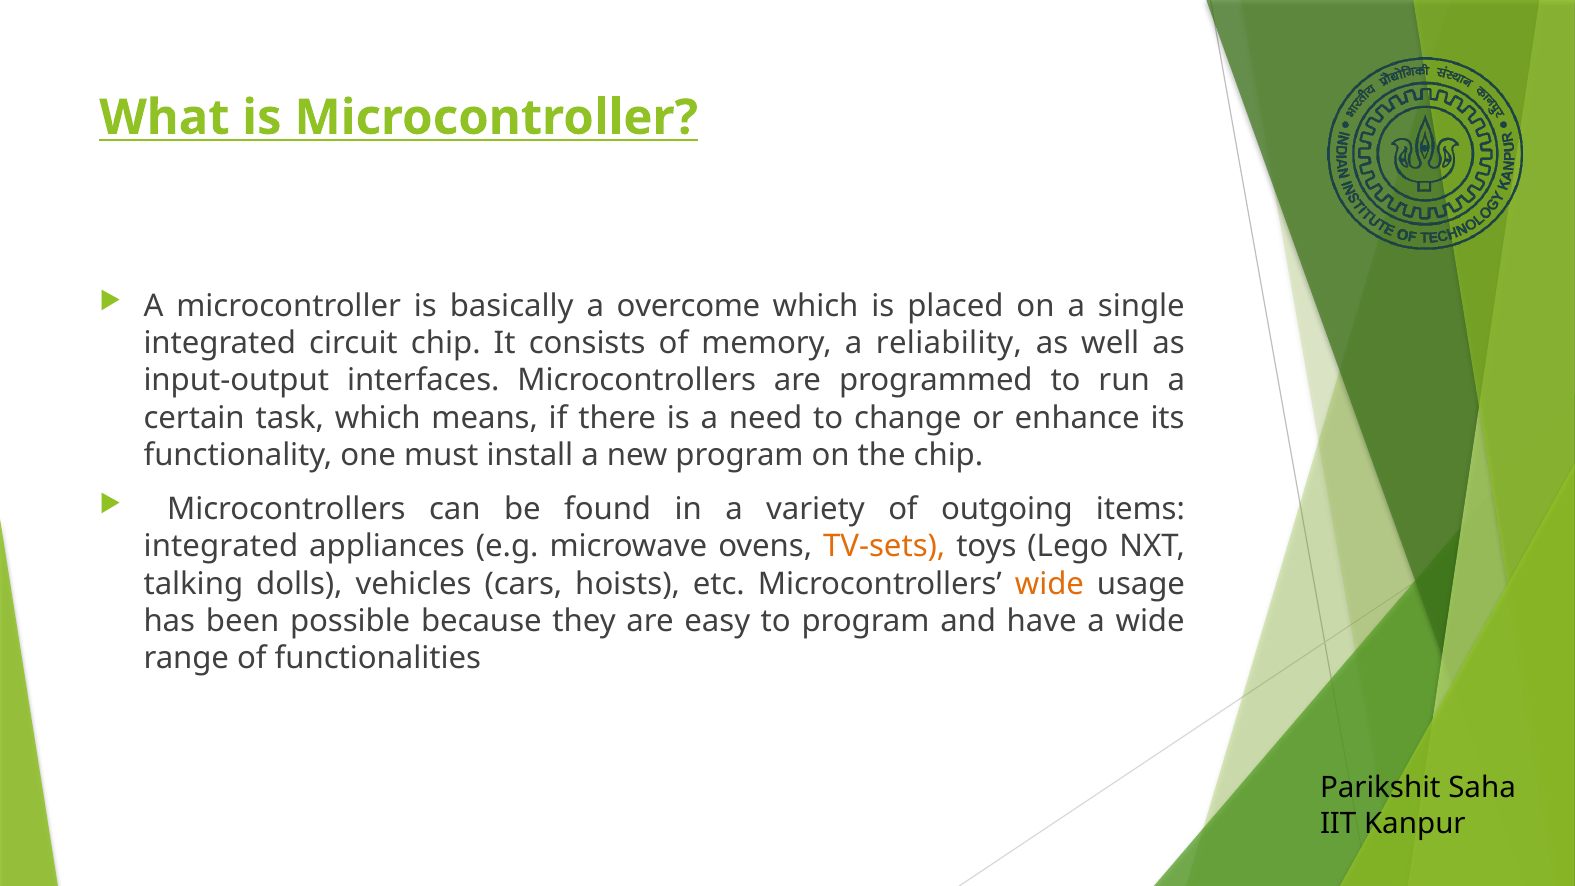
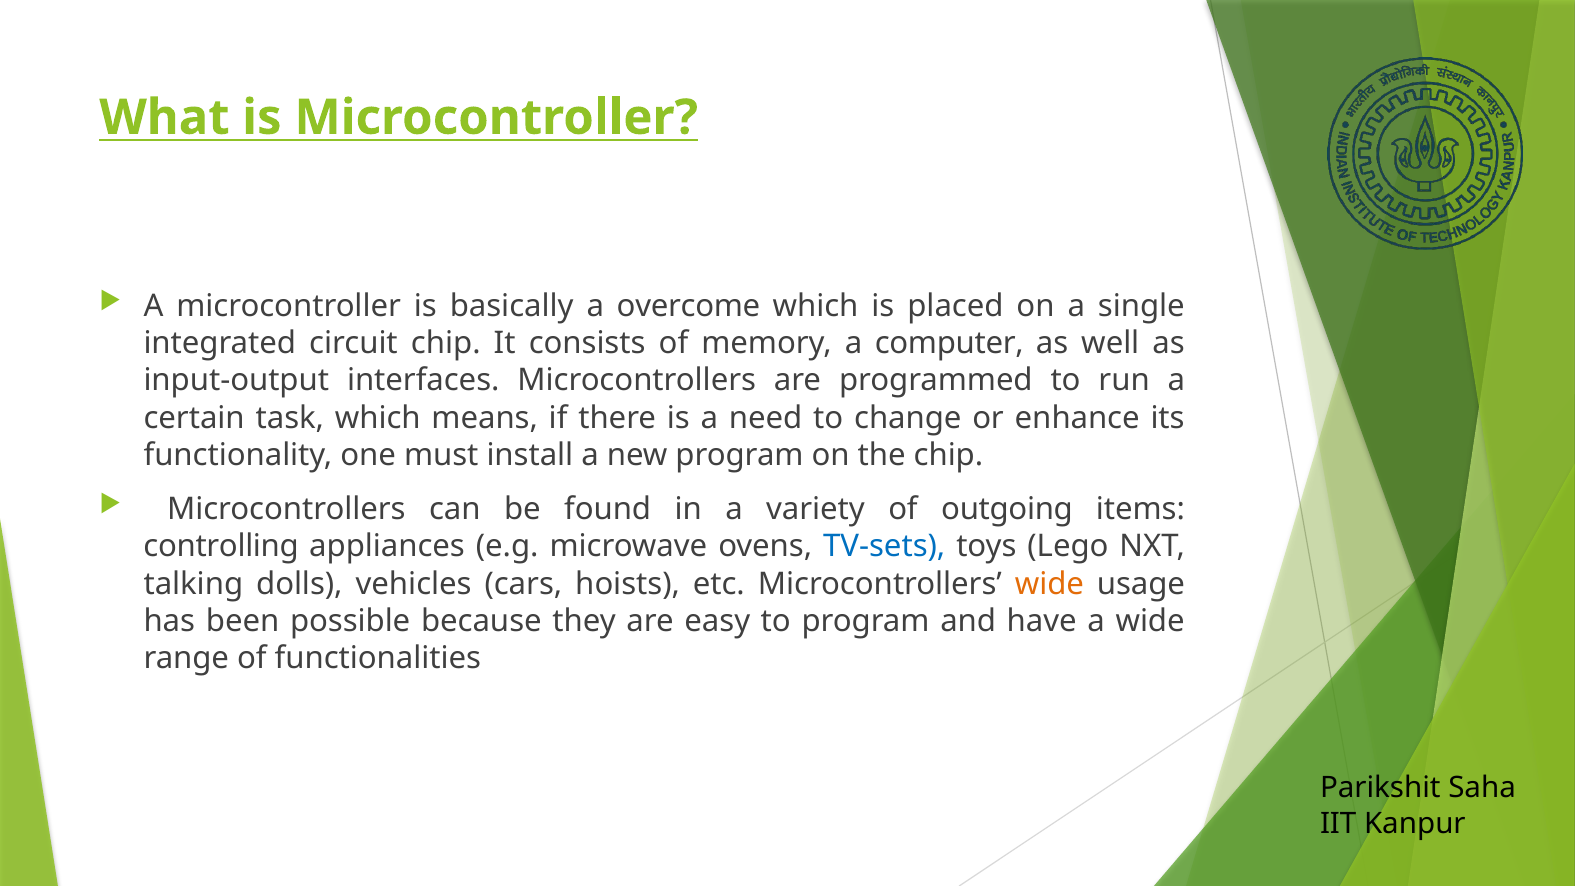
reliability: reliability -> computer
integrated at (221, 546): integrated -> controlling
TV-sets colour: orange -> blue
